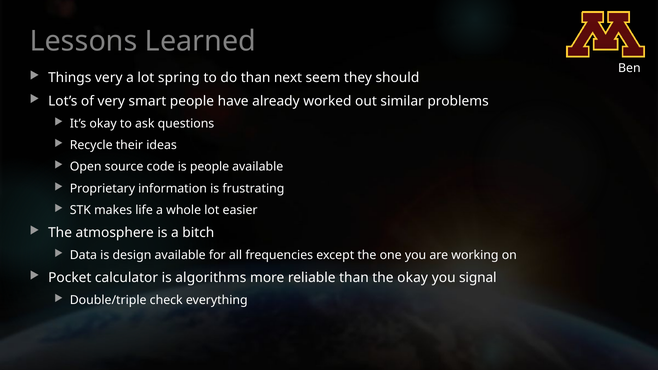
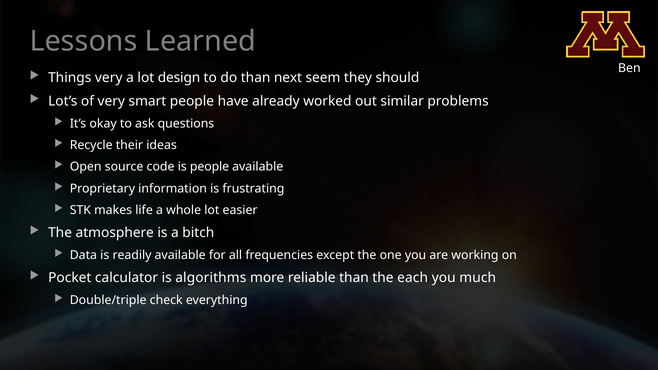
spring: spring -> design
design: design -> readily
the okay: okay -> each
signal: signal -> much
